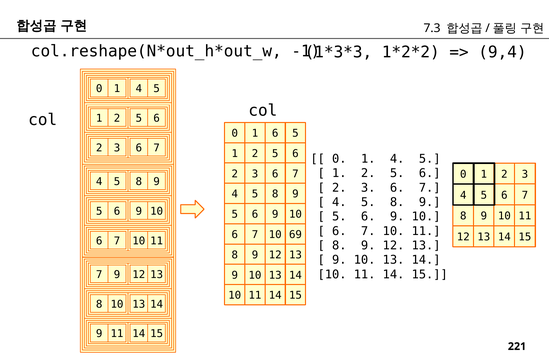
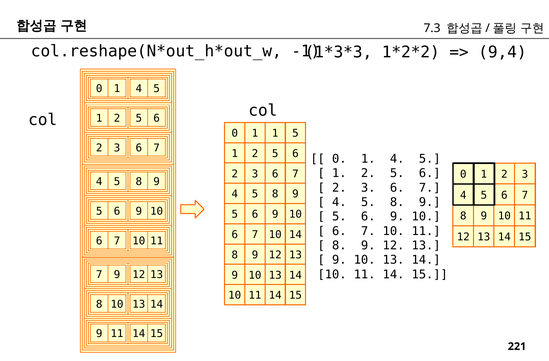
1 6: 6 -> 1
10 69: 69 -> 14
